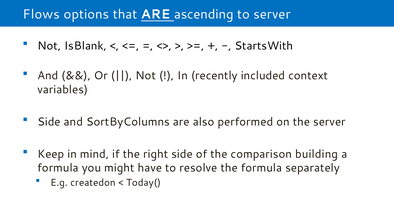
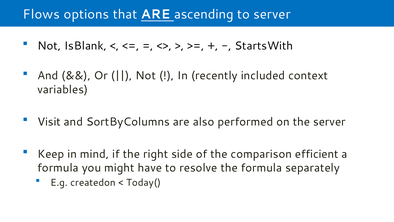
Side at (49, 122): Side -> Visit
building: building -> efficient
